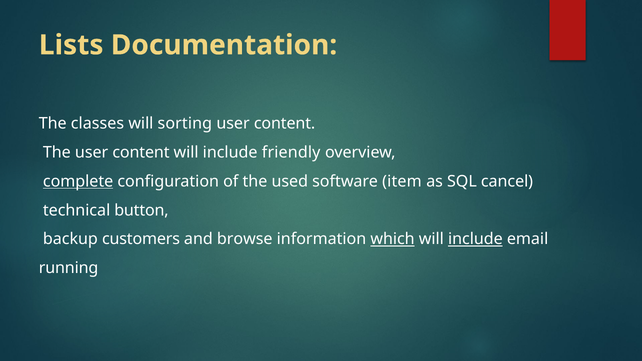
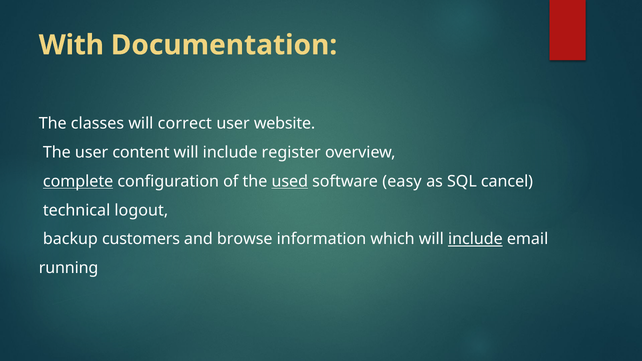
Lists: Lists -> With
sorting: sorting -> correct
content at (285, 124): content -> website
friendly: friendly -> register
used underline: none -> present
item: item -> easy
button: button -> logout
which underline: present -> none
